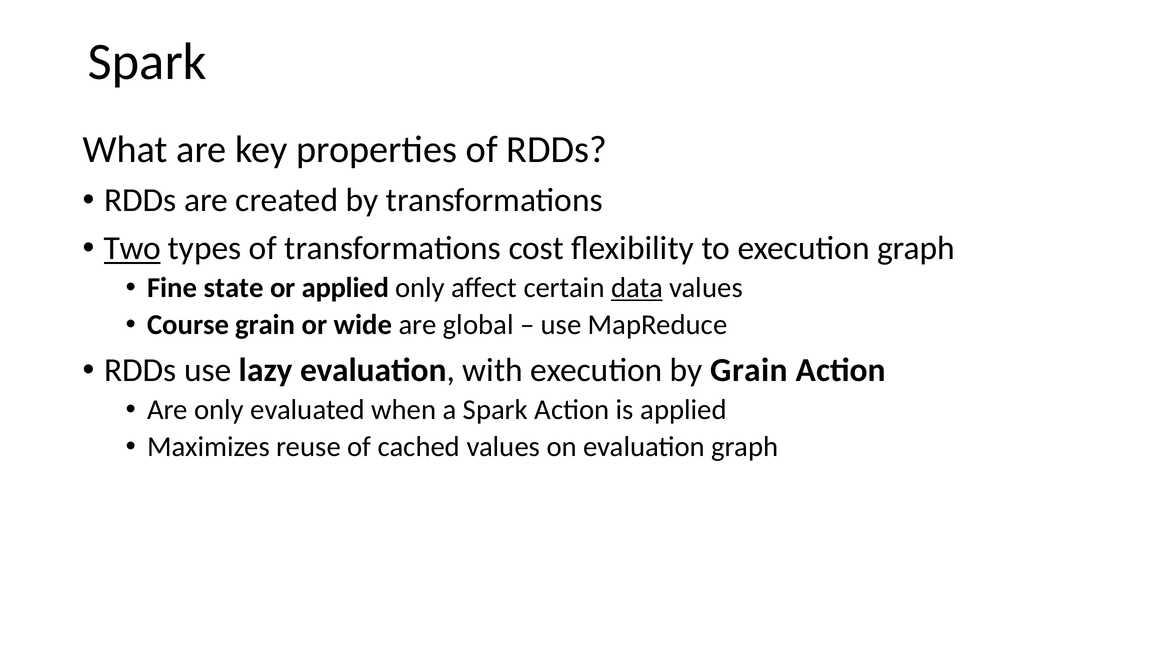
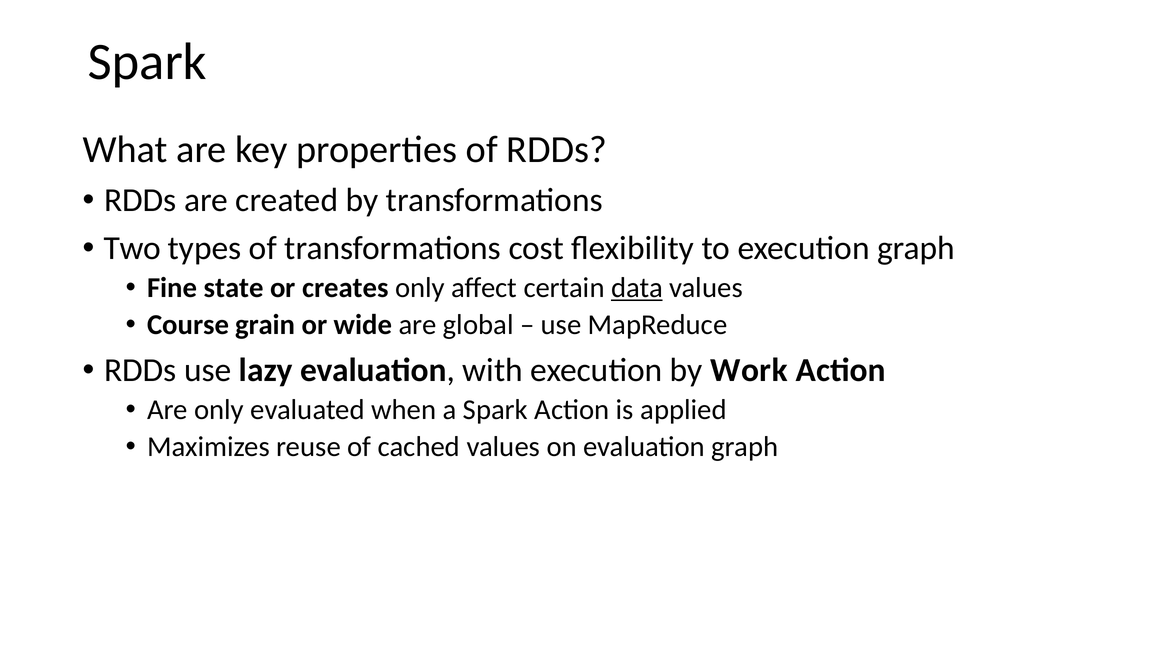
Two underline: present -> none
or applied: applied -> creates
by Grain: Grain -> Work
